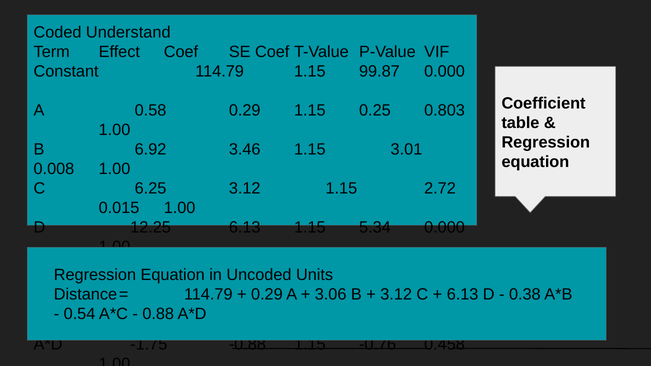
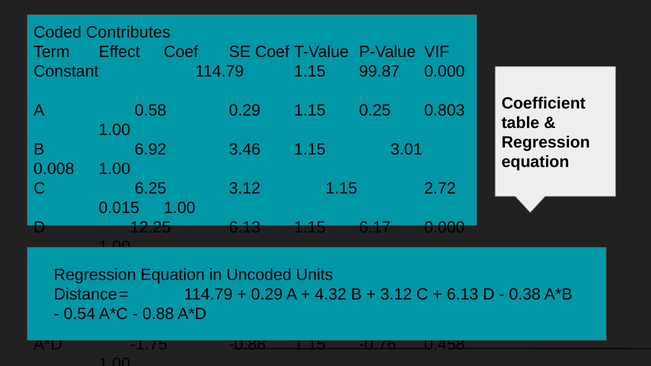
Understand: Understand -> Contributes
5.34: 5.34 -> 6.17
3.06: 3.06 -> 4.32
